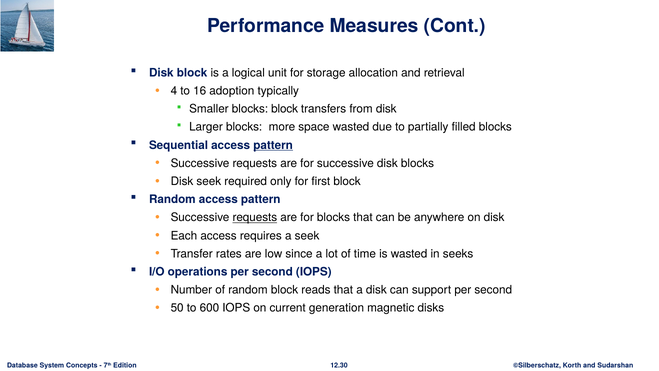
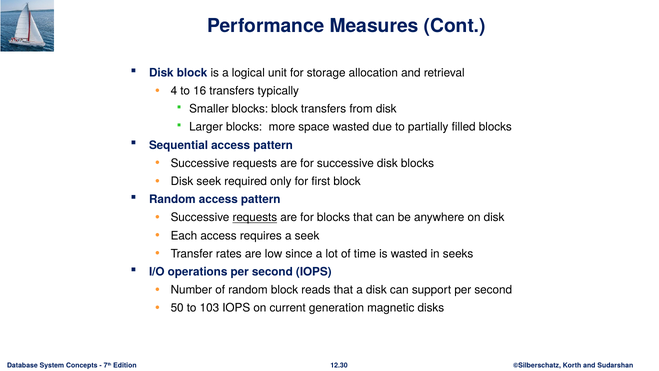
16 adoption: adoption -> transfers
pattern at (273, 145) underline: present -> none
600: 600 -> 103
